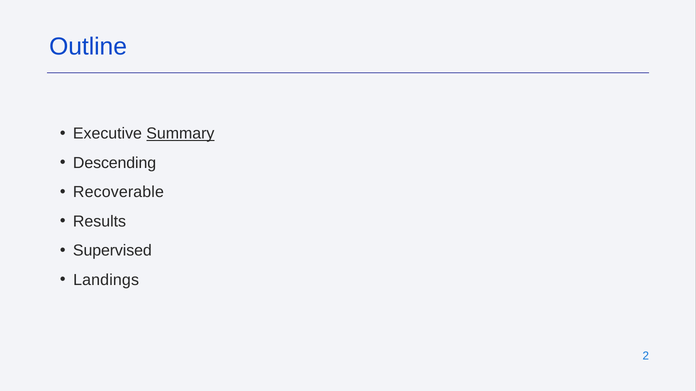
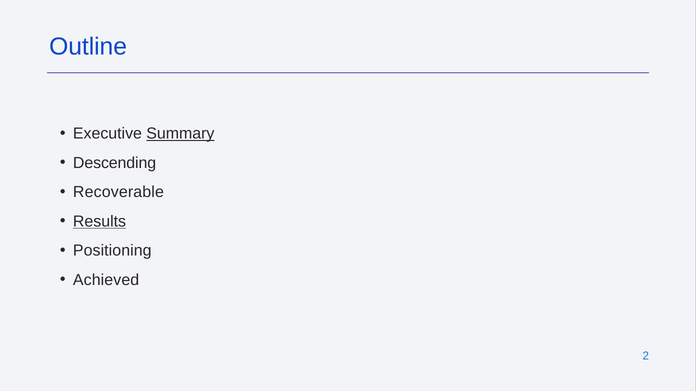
Results underline: none -> present
Supervised: Supervised -> Positioning
Landings: Landings -> Achieved
